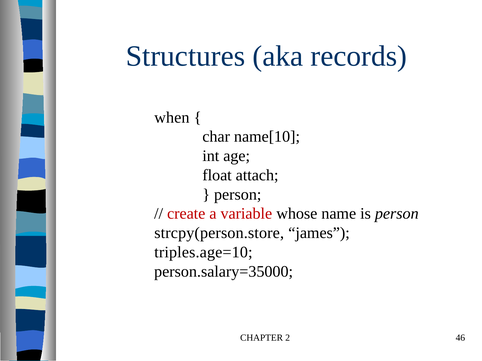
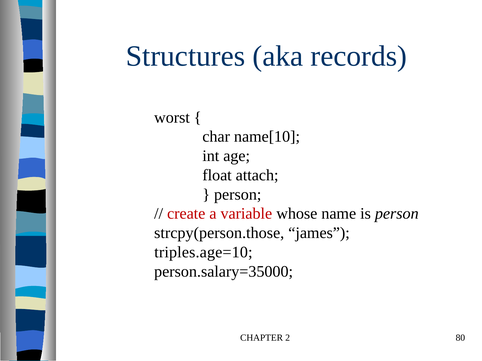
when: when -> worst
strcpy(person.store: strcpy(person.store -> strcpy(person.those
46: 46 -> 80
